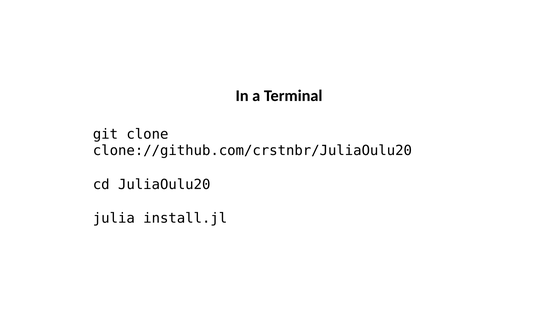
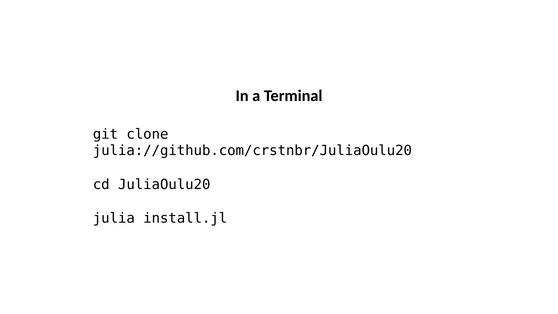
clone://github.com/crstnbr/JuliaOulu20: clone://github.com/crstnbr/JuliaOulu20 -> julia://github.com/crstnbr/JuliaOulu20
